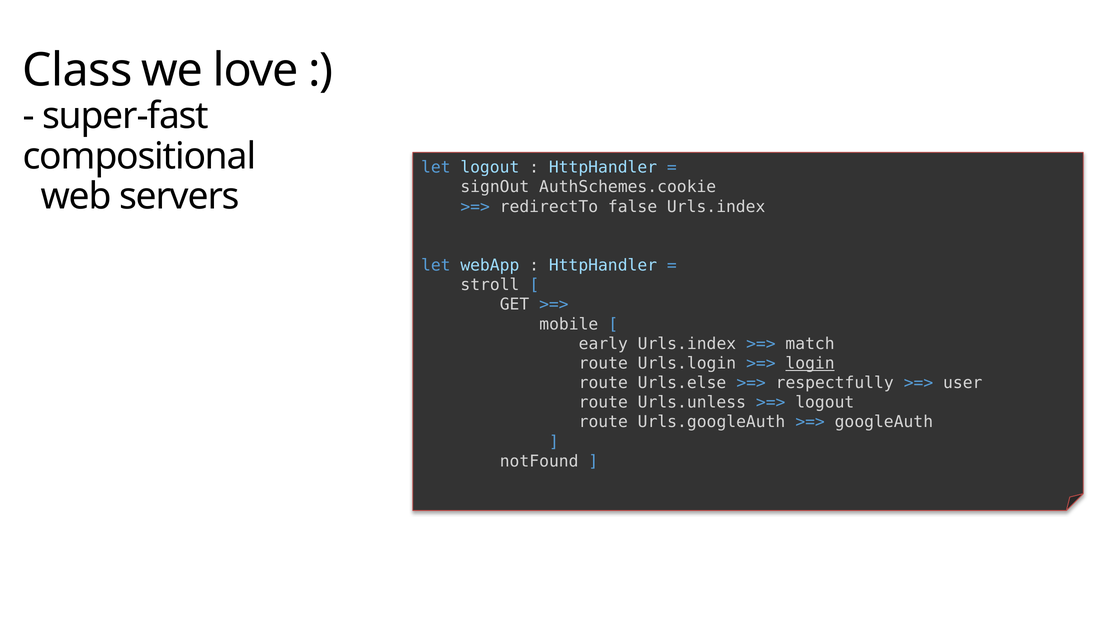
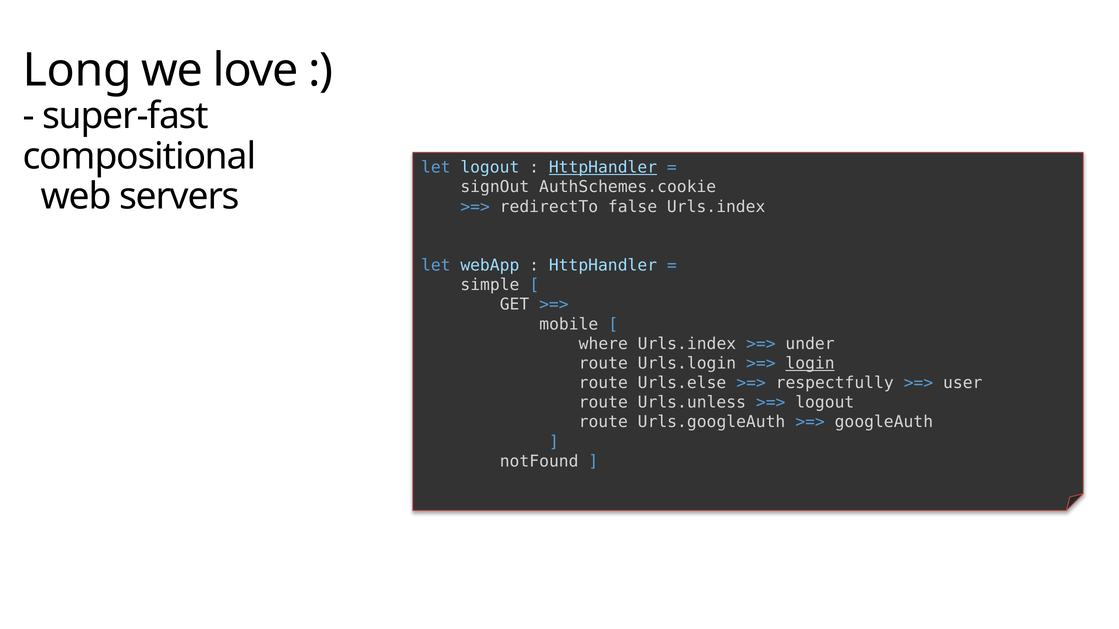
Class: Class -> Long
HttpHandler at (603, 168) underline: none -> present
stroll: stroll -> simple
early: early -> where
match: match -> under
